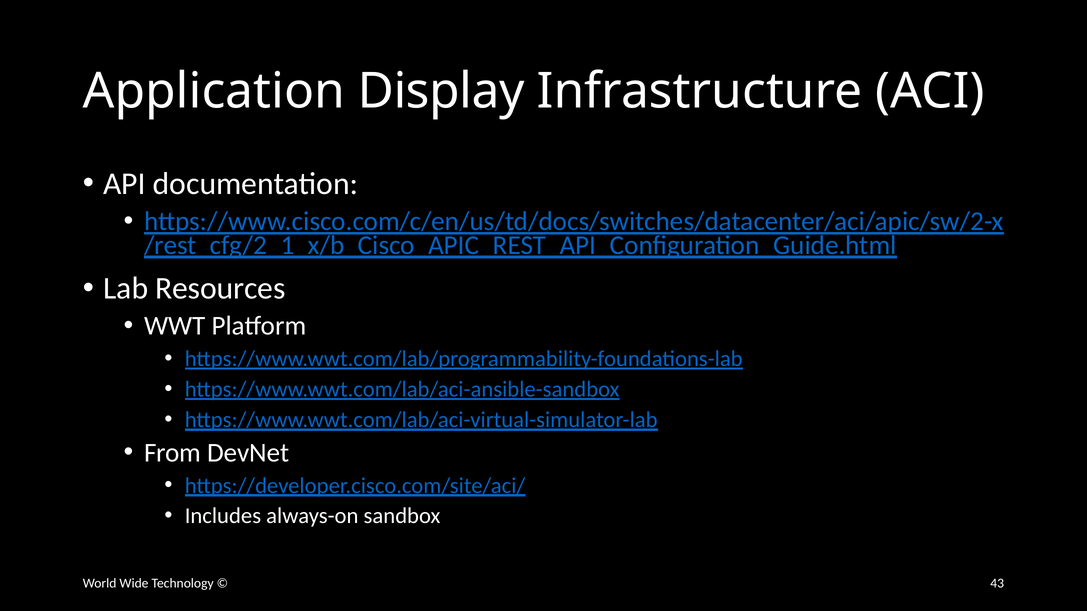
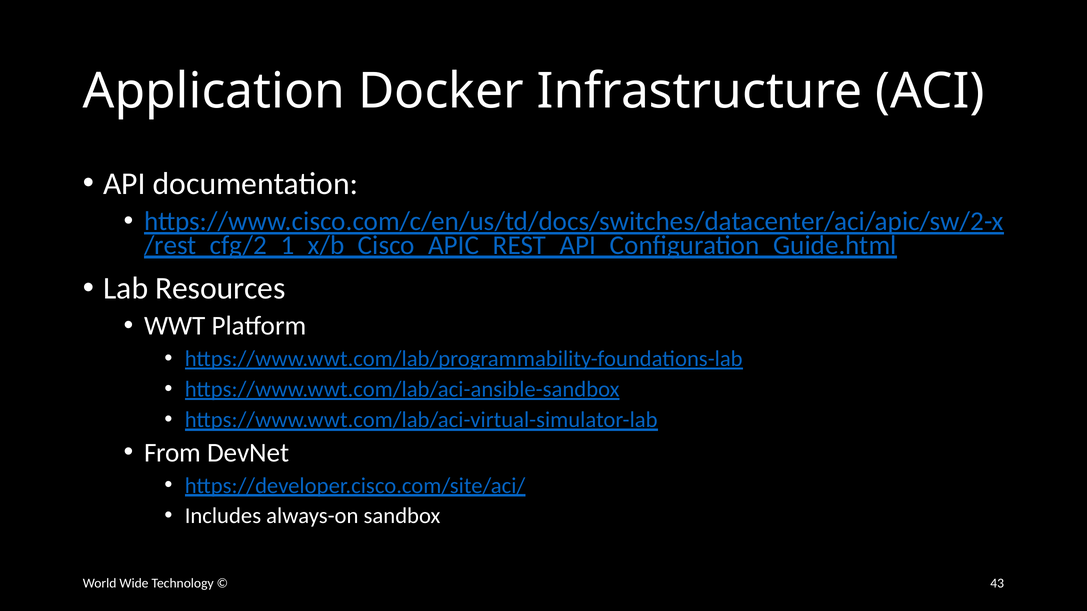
Display: Display -> Docker
